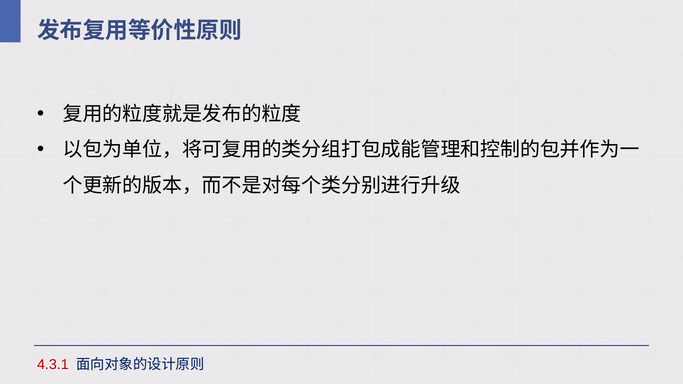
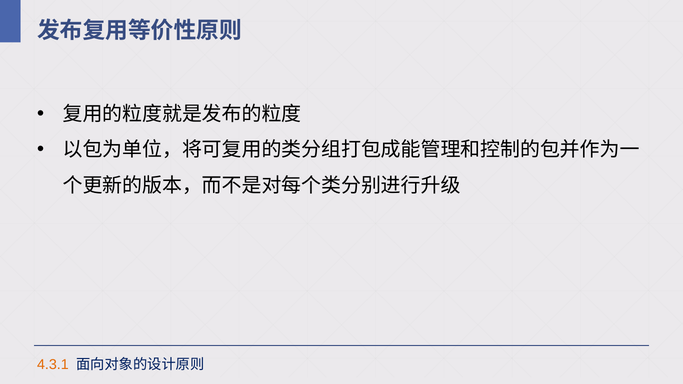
4.3.1 colour: red -> orange
